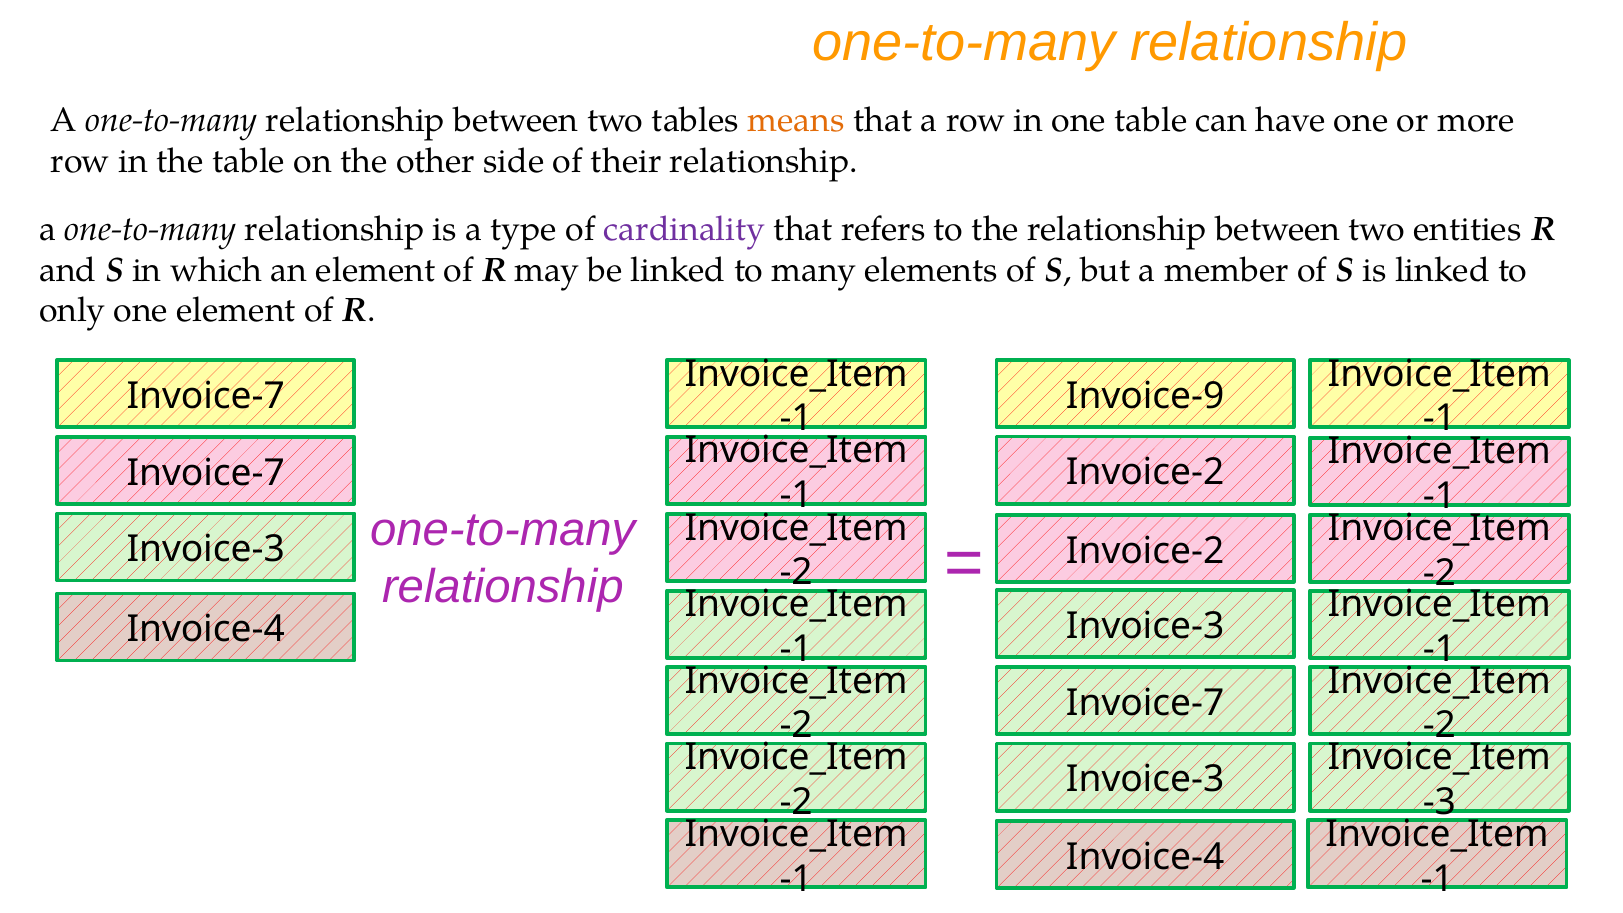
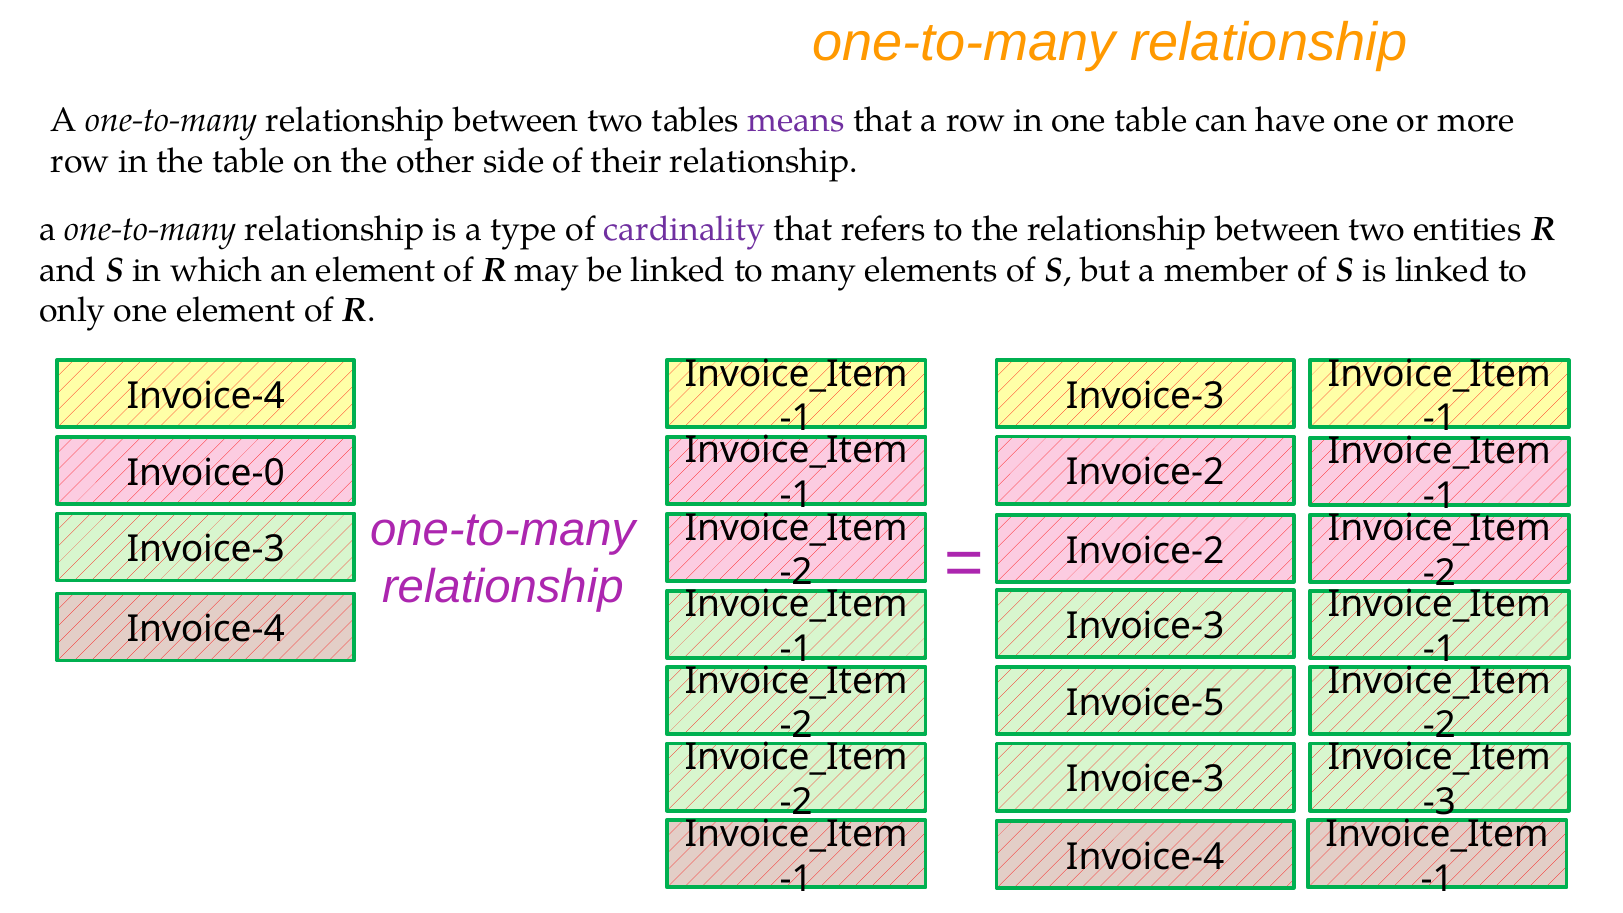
means colour: orange -> purple
Invoice-7 at (206, 396): Invoice-7 -> Invoice-4
Invoice-9 at (1145, 396): Invoice-9 -> Invoice-3
Invoice-7 at (206, 473): Invoice-7 -> Invoice-0
Invoice-7 at (1145, 703): Invoice-7 -> Invoice-5
